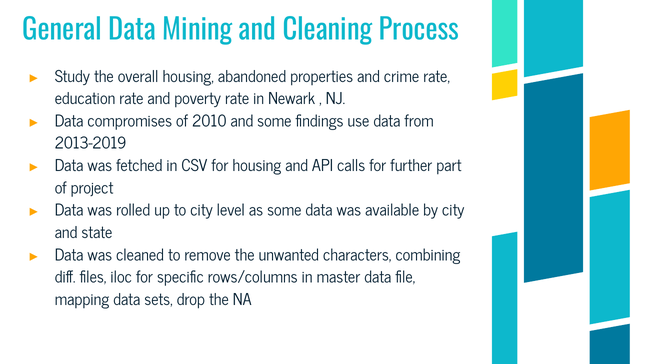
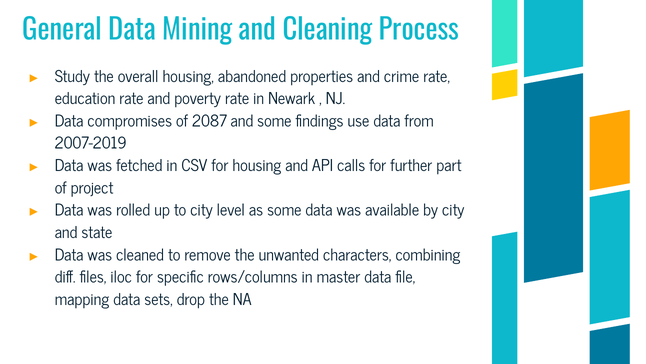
2010: 2010 -> 2087
2013-2019: 2013-2019 -> 2007-2019
